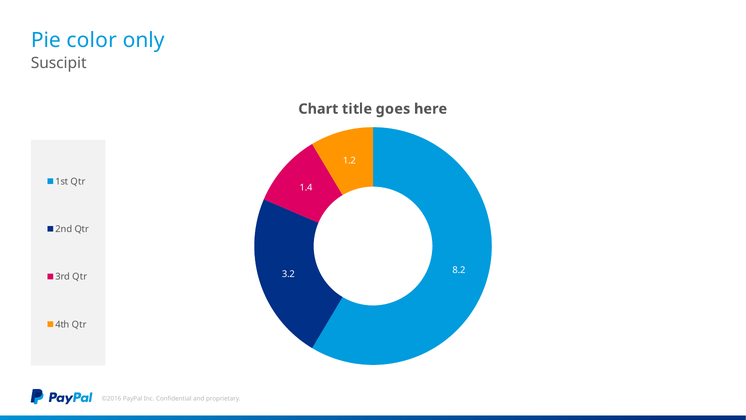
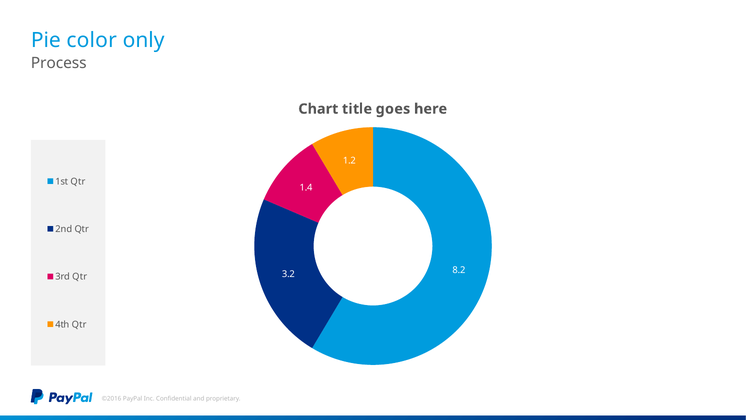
Suscipit: Suscipit -> Process
